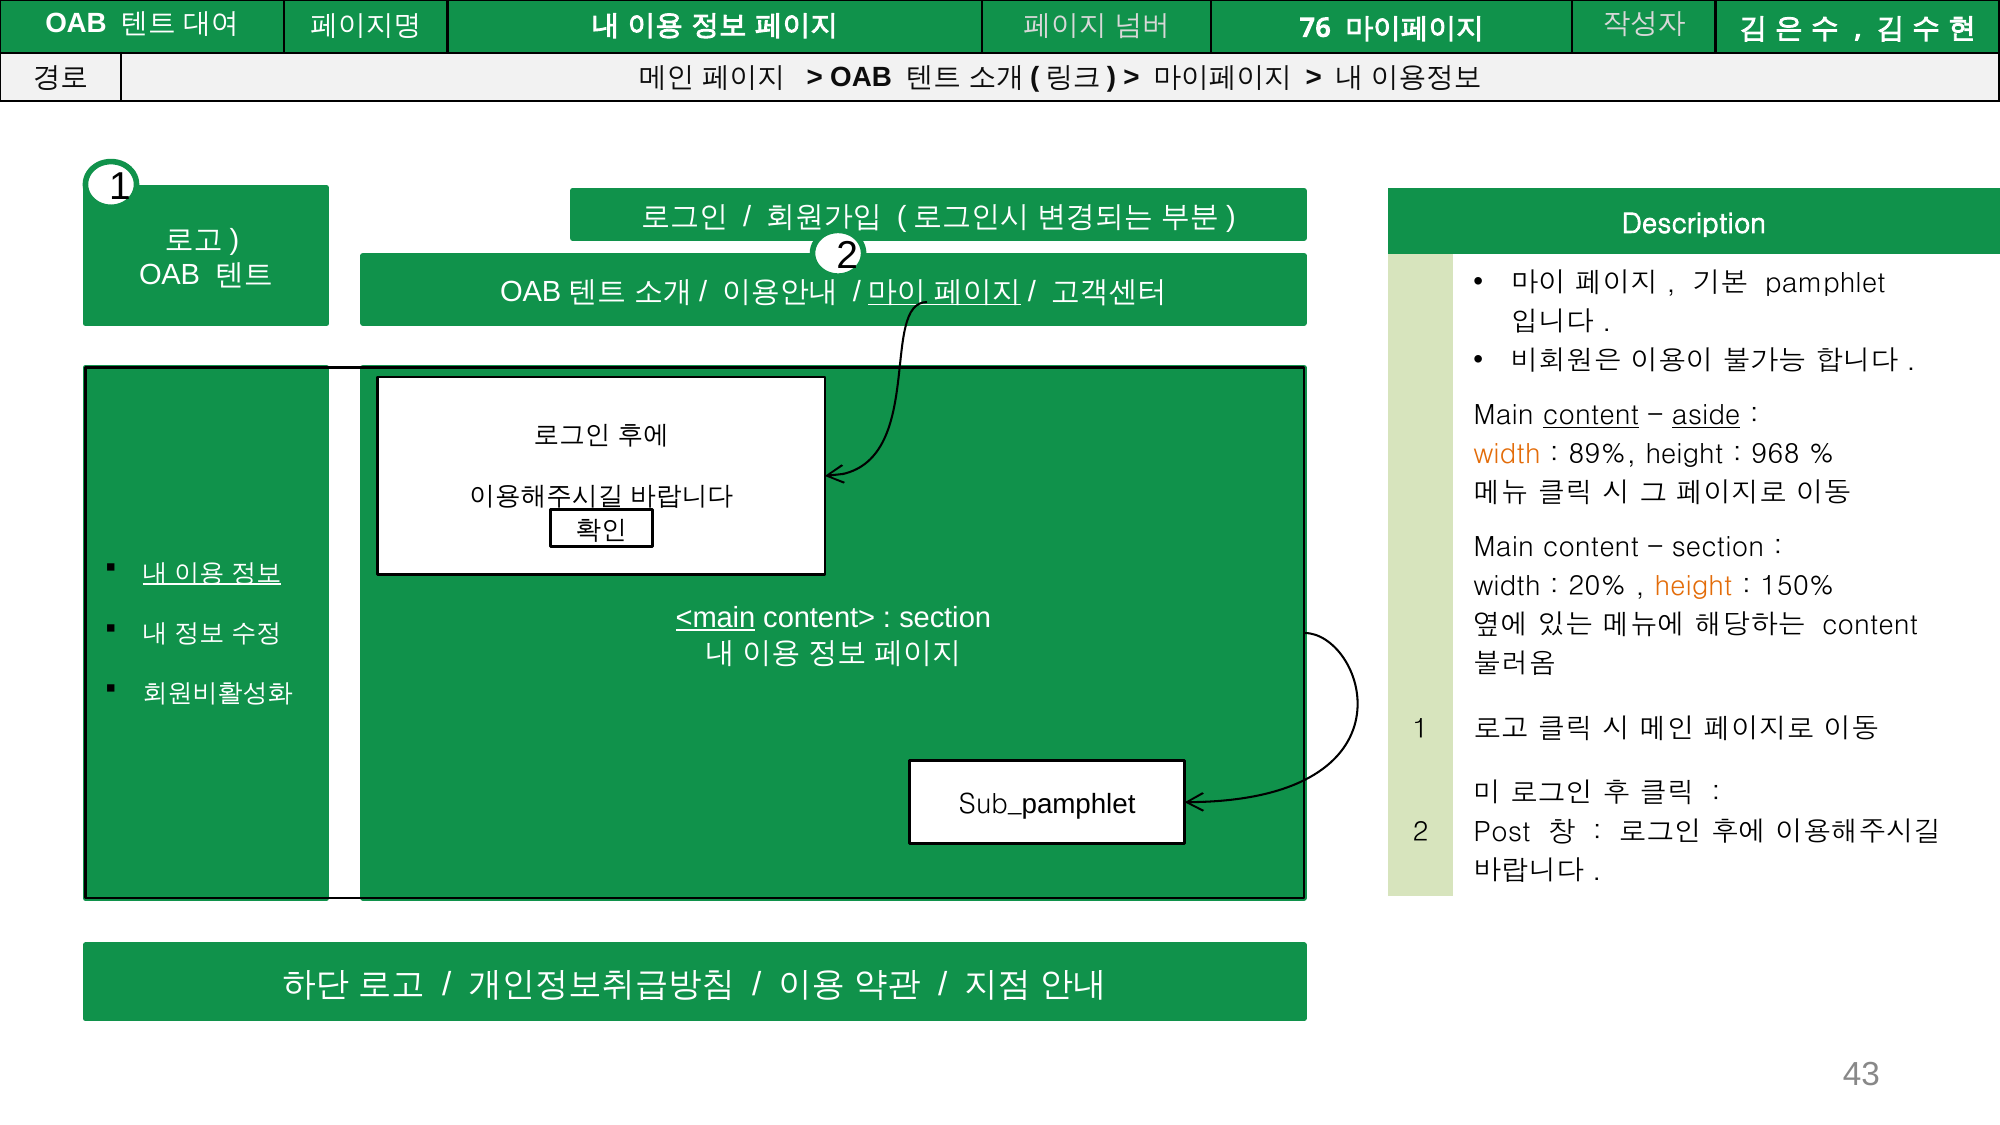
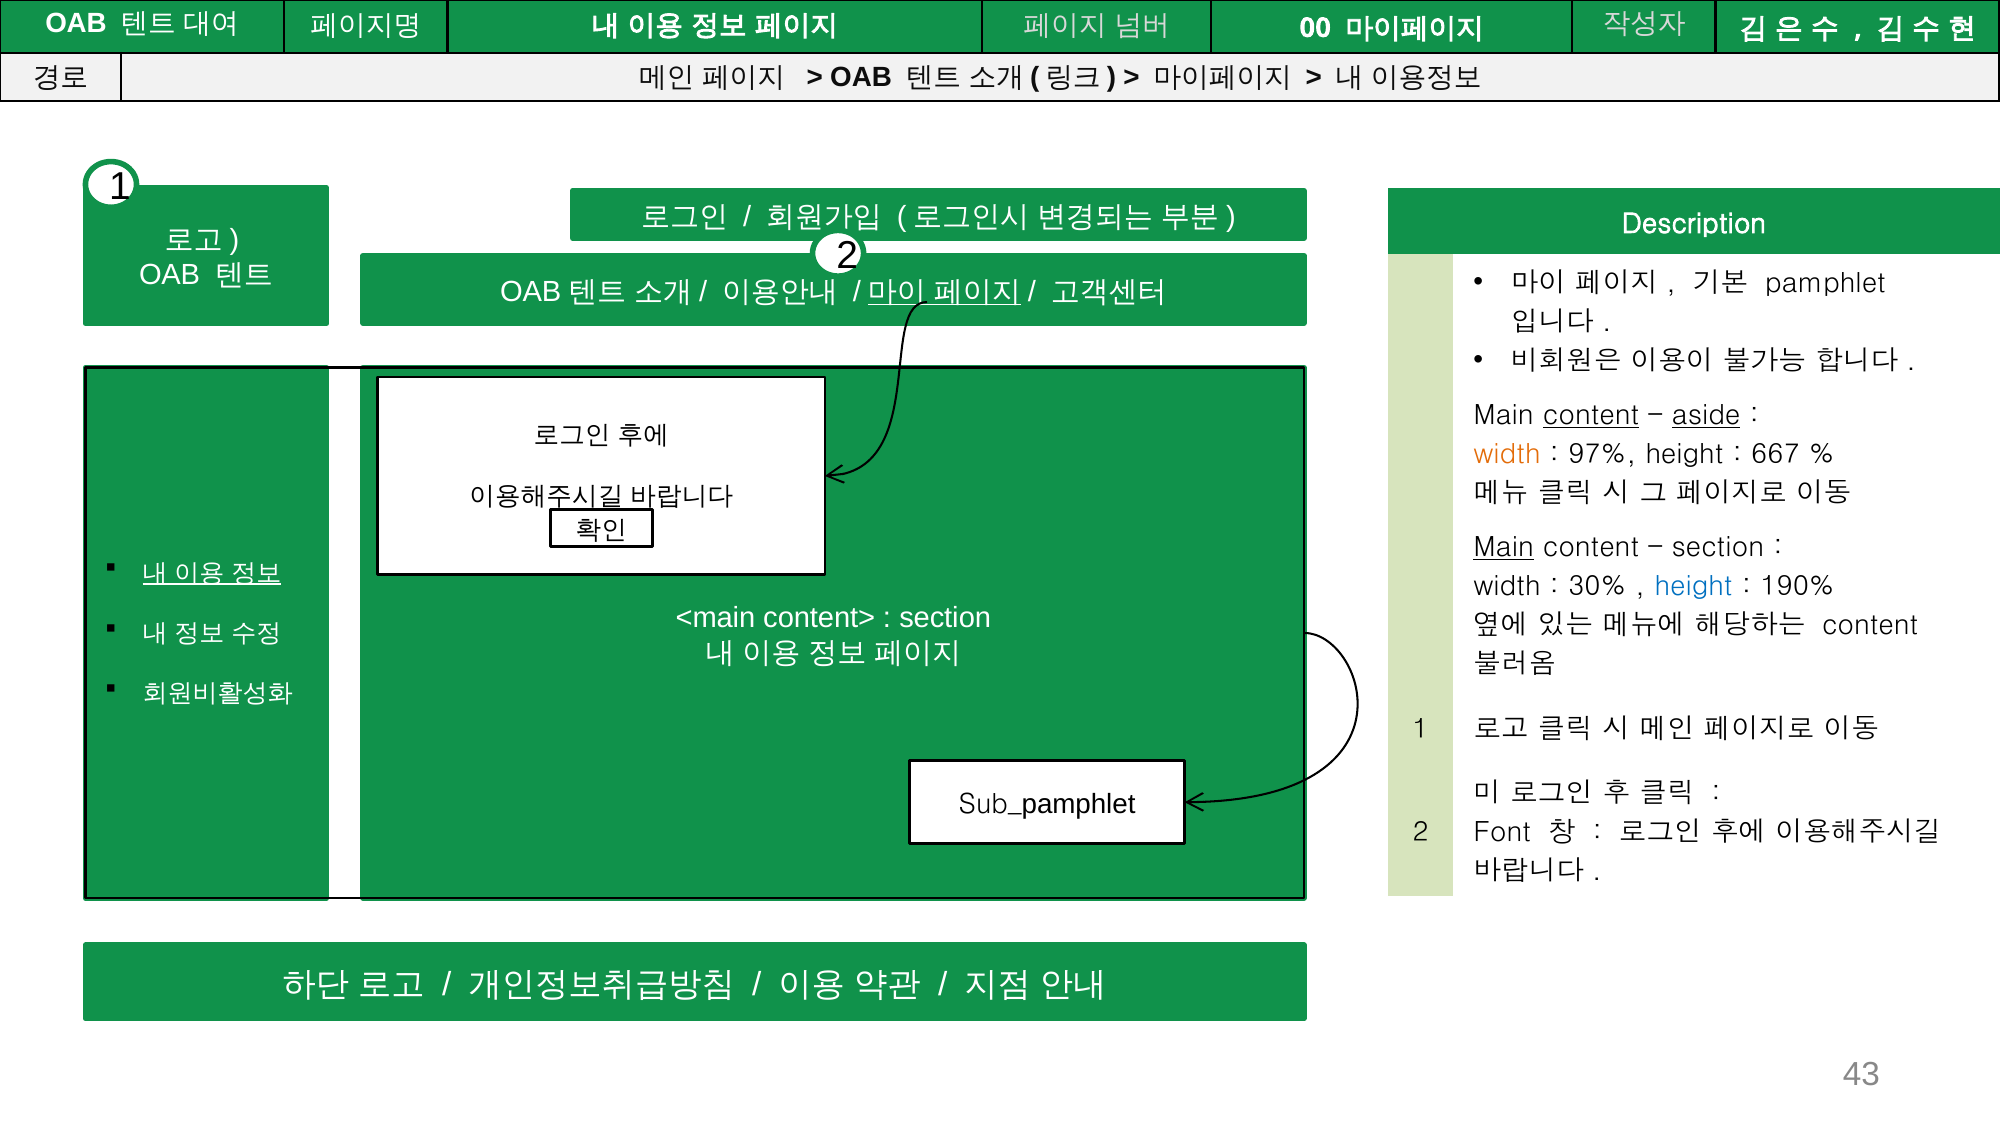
76: 76 -> 00
89%: 89% -> 97%
968: 968 -> 667
Main at (1504, 548) underline: none -> present
20%: 20% -> 30%
height at (1694, 587) colour: orange -> blue
150%: 150% -> 190%
<main underline: present -> none
Post: Post -> Font
